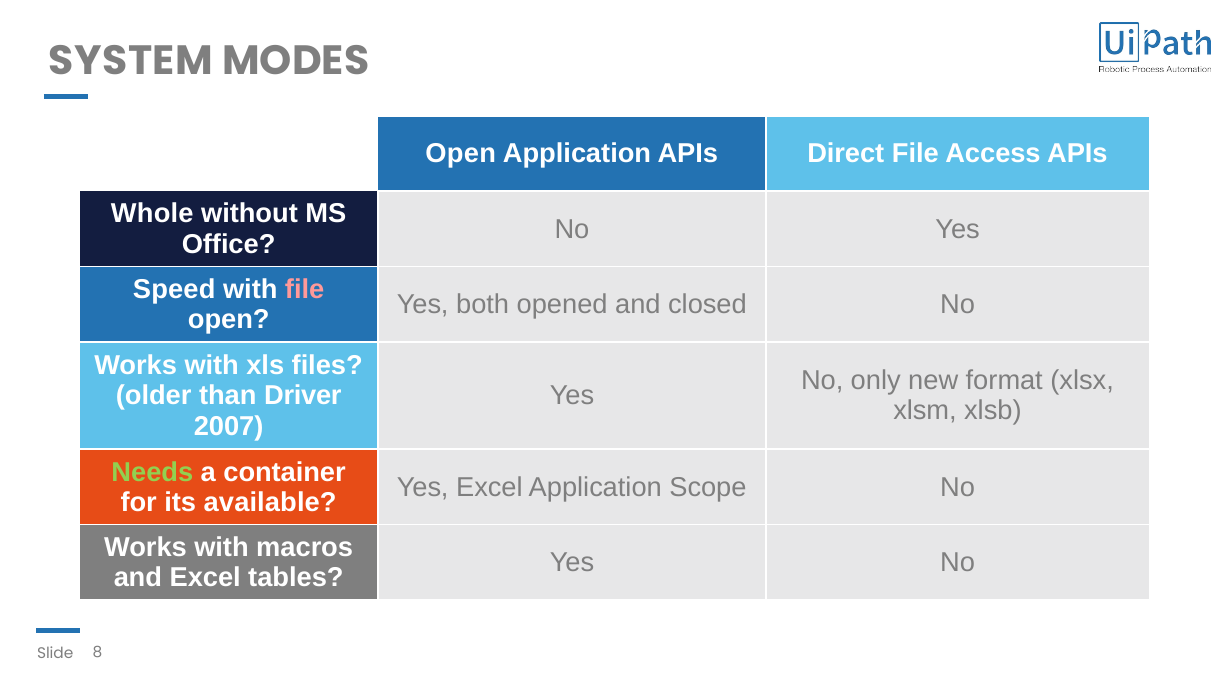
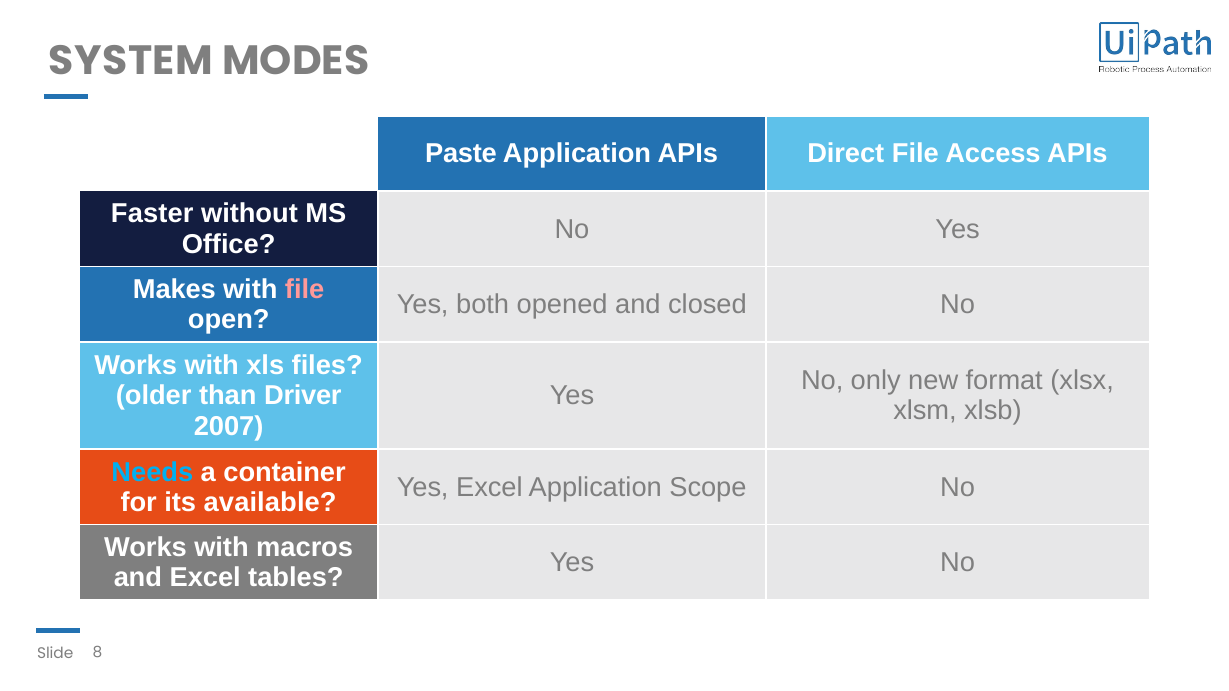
Open at (461, 154): Open -> Paste
Whole: Whole -> Faster
Speed: Speed -> Makes
Needs colour: light green -> light blue
